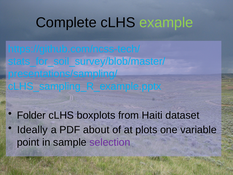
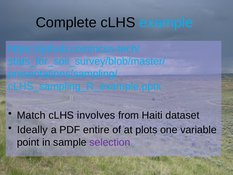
example colour: light green -> light blue
Folder: Folder -> Match
boxplots: boxplots -> involves
about: about -> entire
